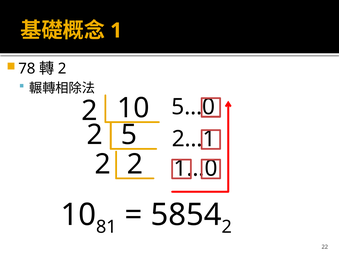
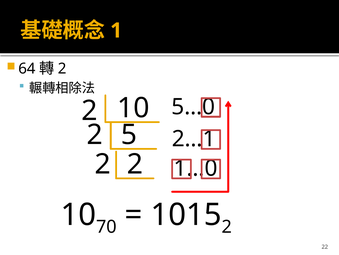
78: 78 -> 64
81: 81 -> 70
5854: 5854 -> 1015
